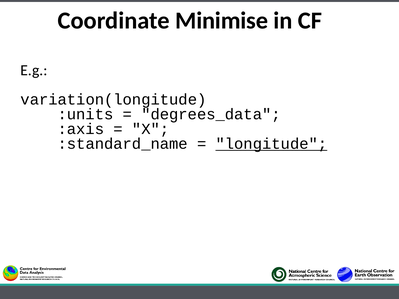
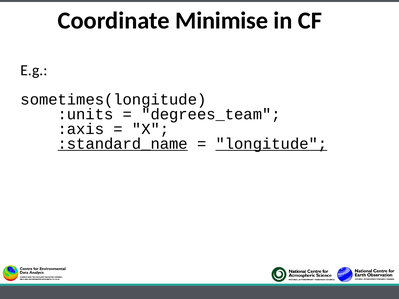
variation(longitude: variation(longitude -> sometimes(longitude
degrees_data: degrees_data -> degrees_team
:standard_name underline: none -> present
